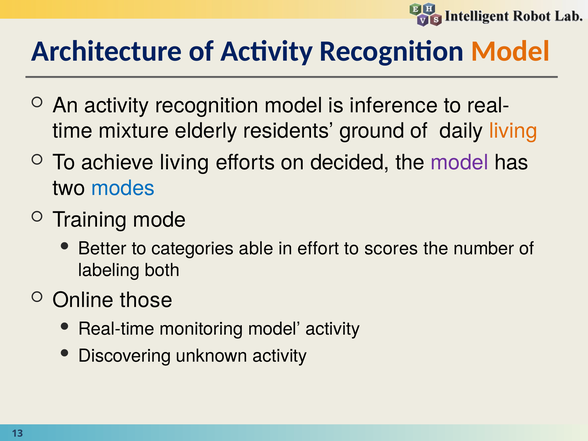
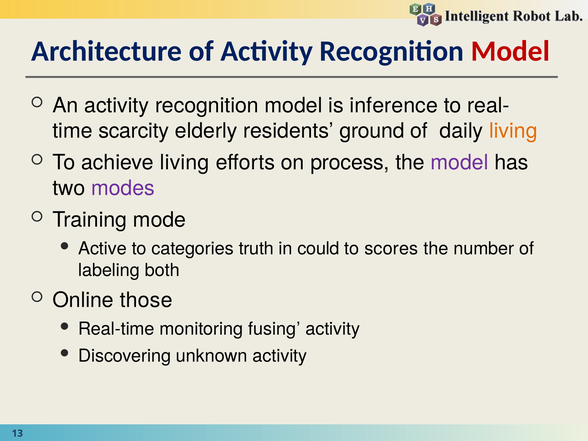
Model at (510, 51) colour: orange -> red
mixture: mixture -> scarcity
decided: decided -> process
modes colour: blue -> purple
Better: Better -> Active
able: able -> truth
effort: effort -> could
monitoring model: model -> fusing
